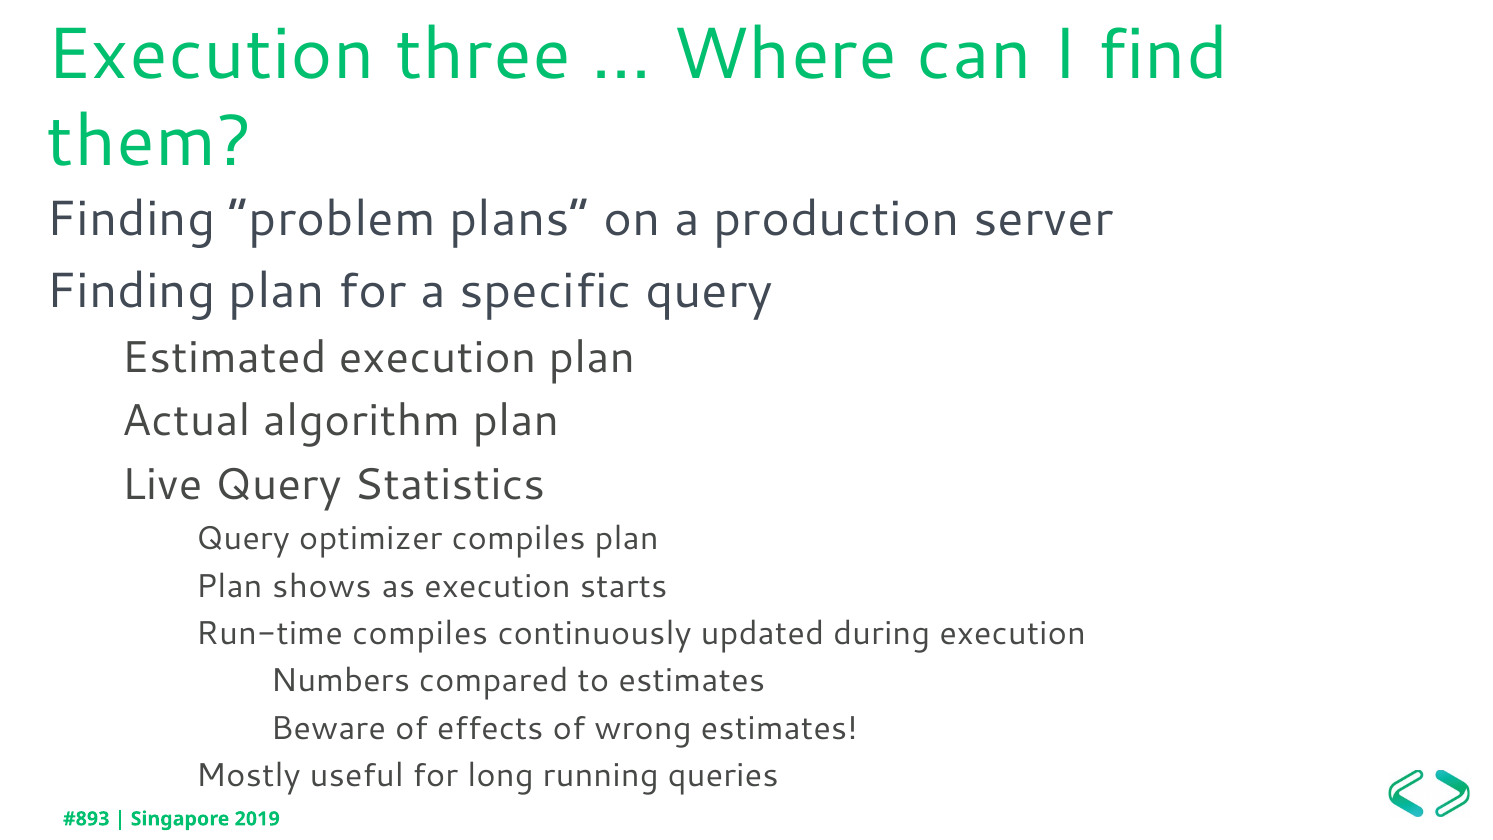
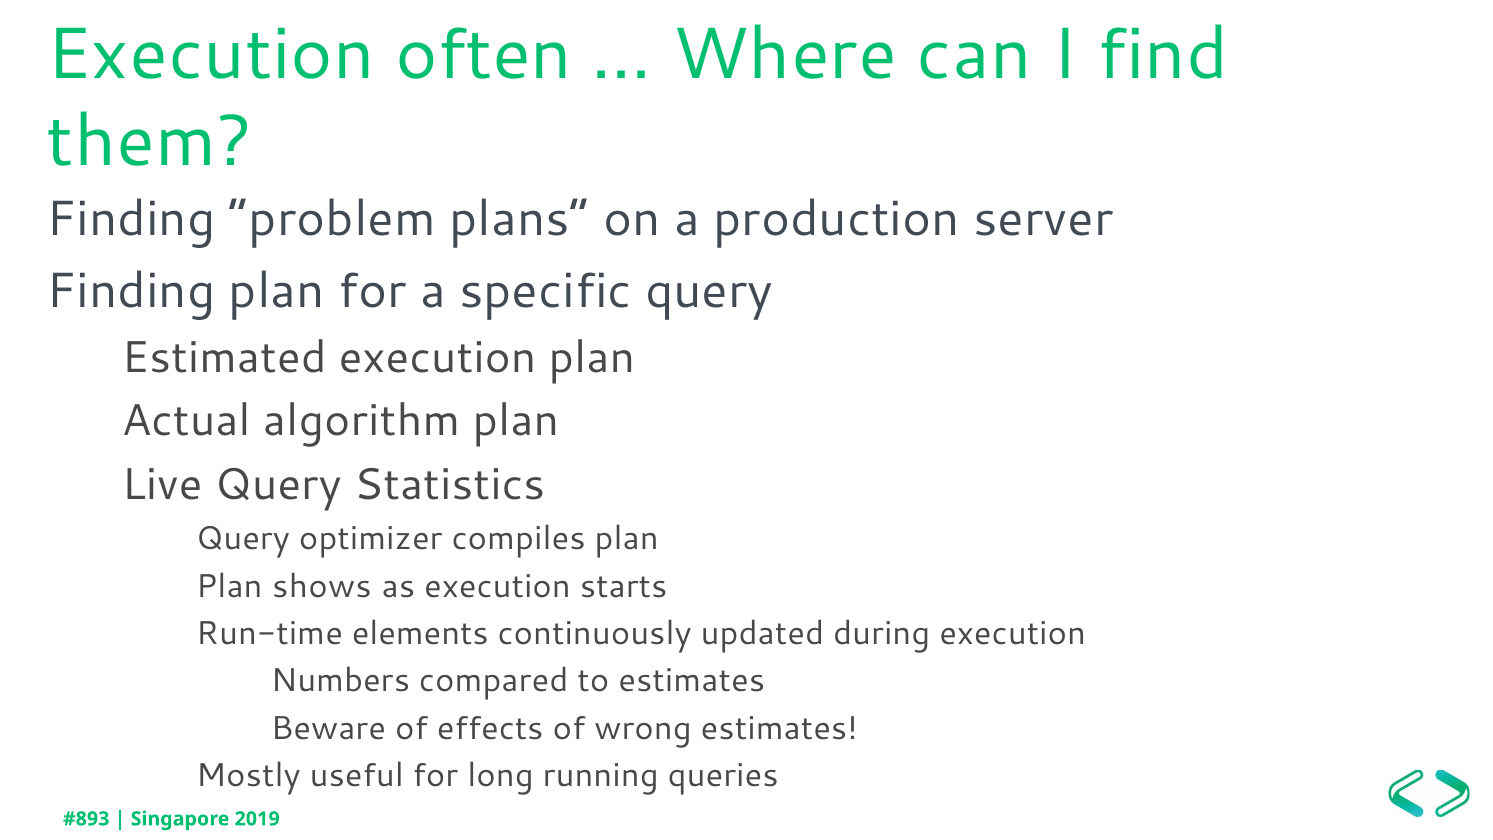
three: three -> often
Run-time compiles: compiles -> elements
